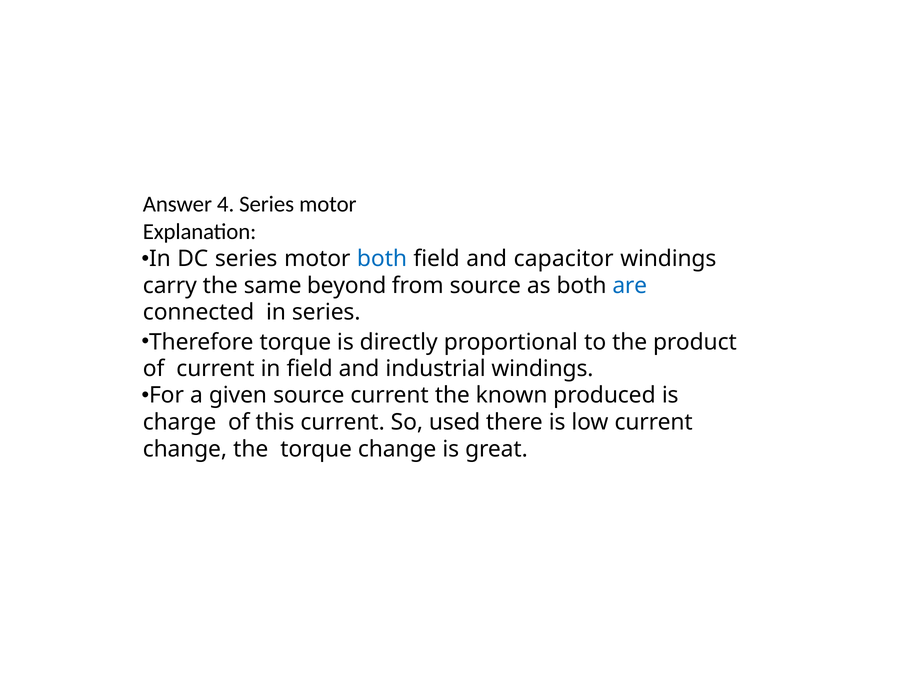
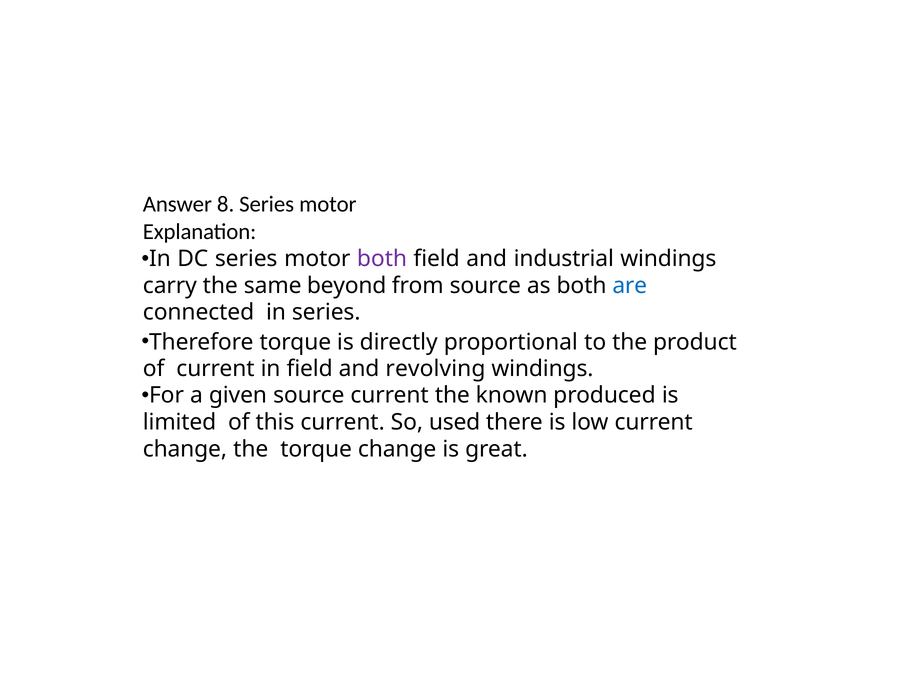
4: 4 -> 8
both at (382, 259) colour: blue -> purple
capacitor: capacitor -> industrial
industrial: industrial -> revolving
charge: charge -> limited
